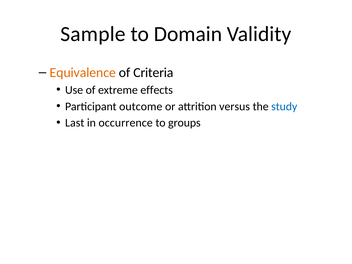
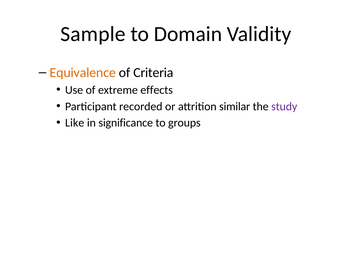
outcome: outcome -> recorded
versus: versus -> similar
study colour: blue -> purple
Last: Last -> Like
occurrence: occurrence -> significance
